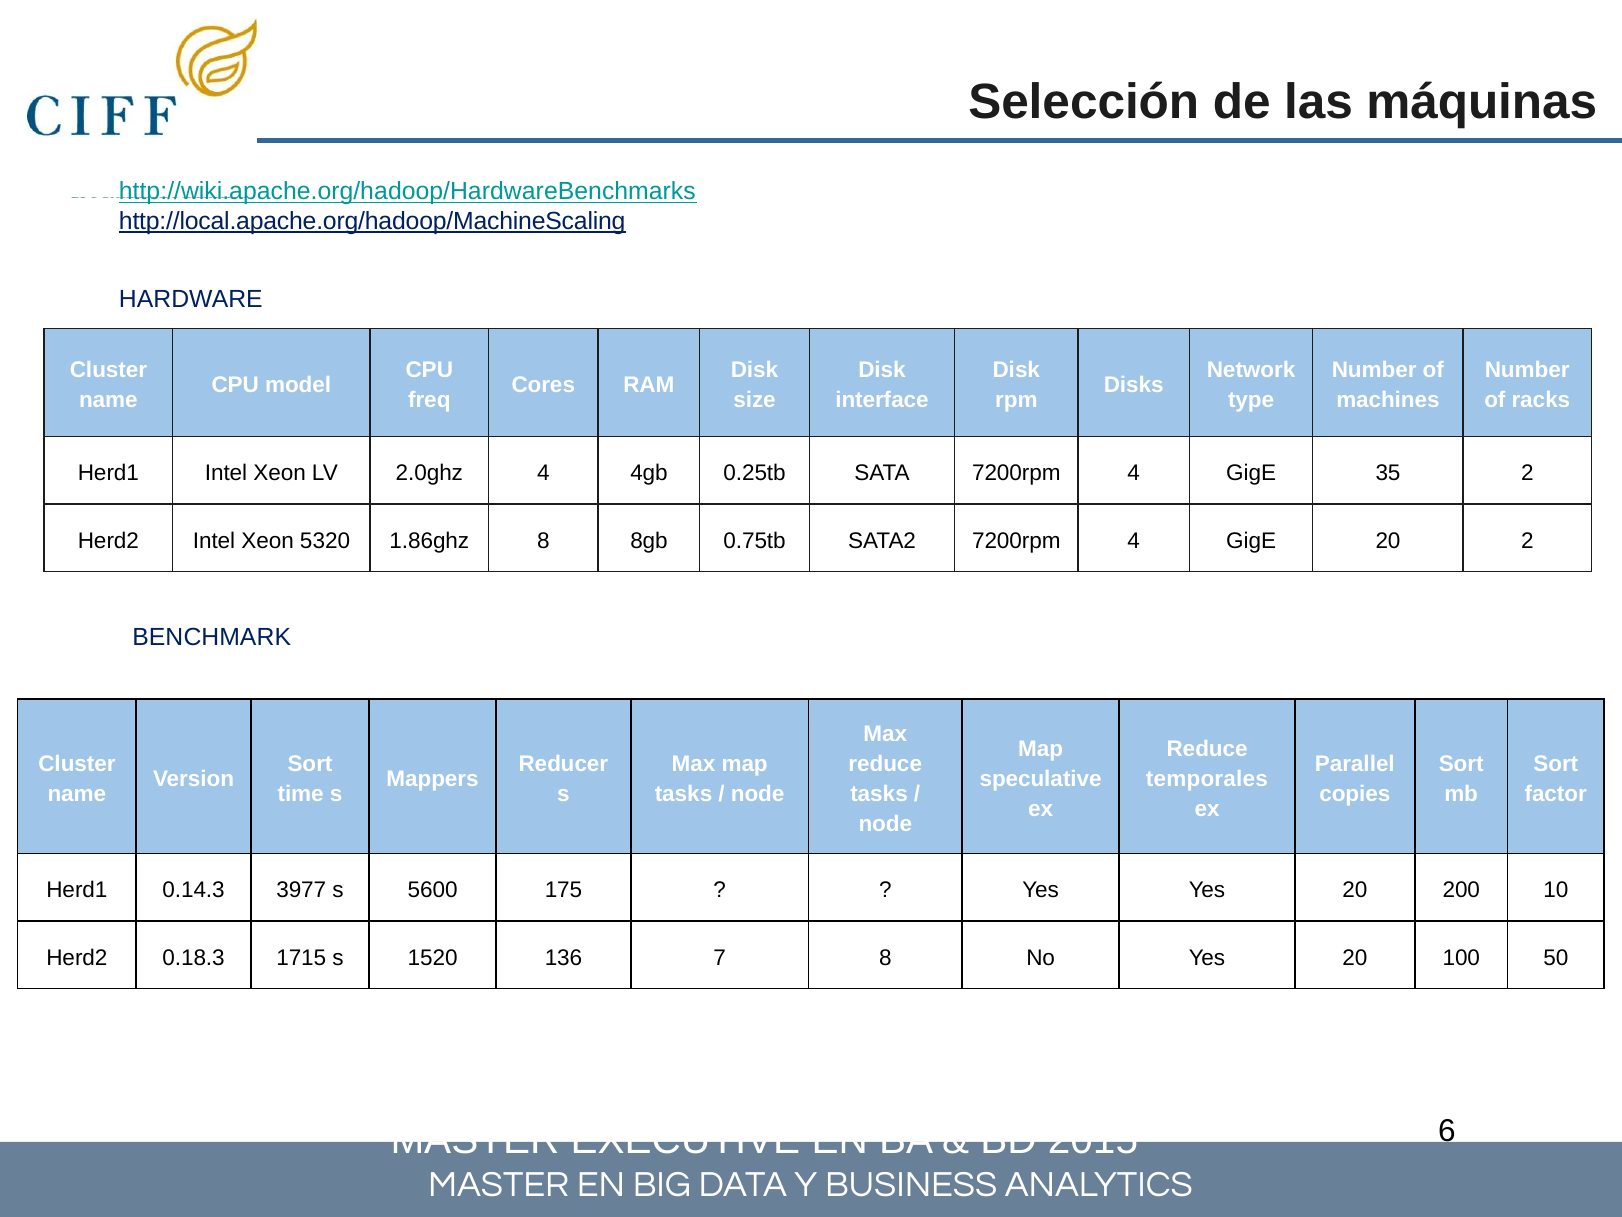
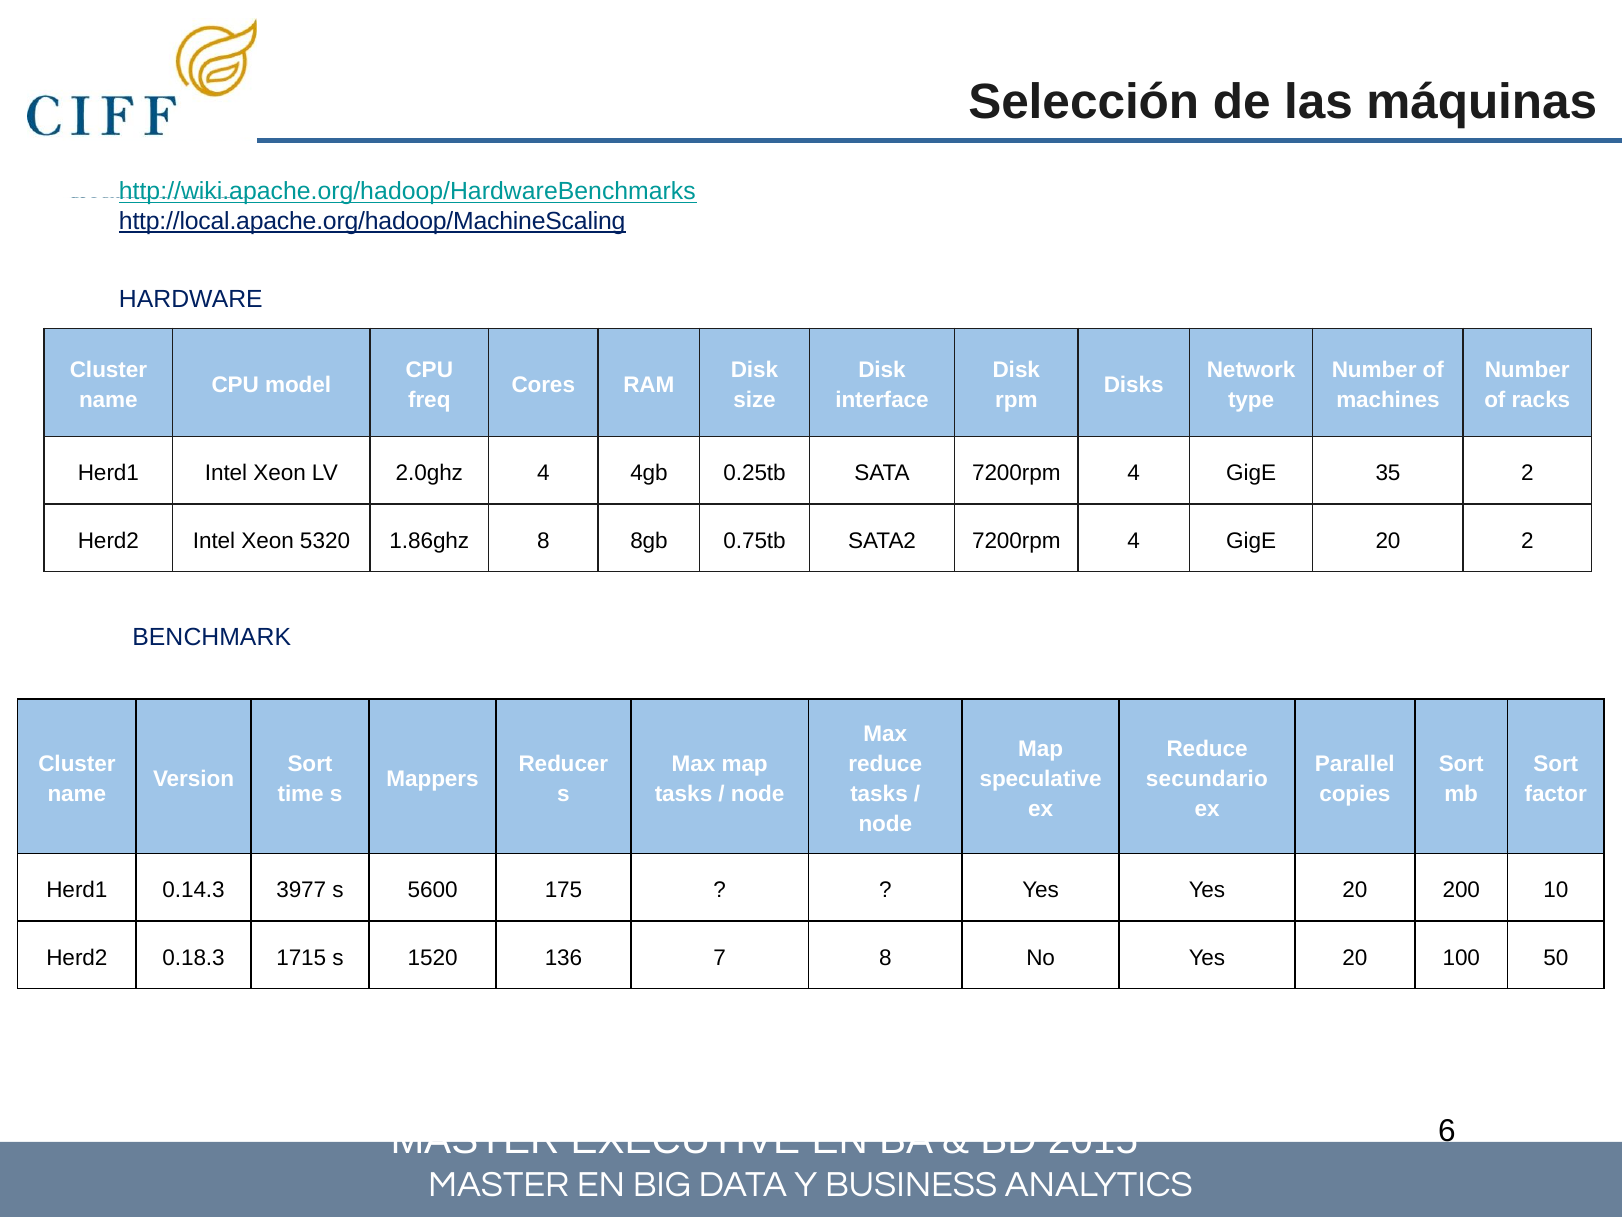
temporales: temporales -> secundario
